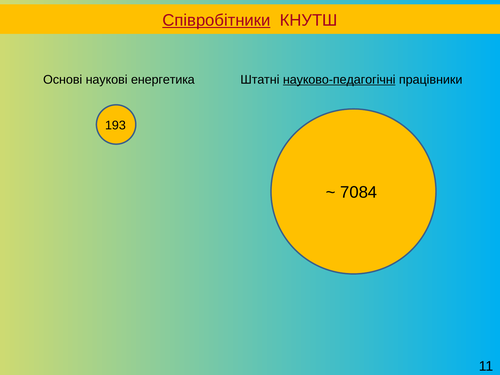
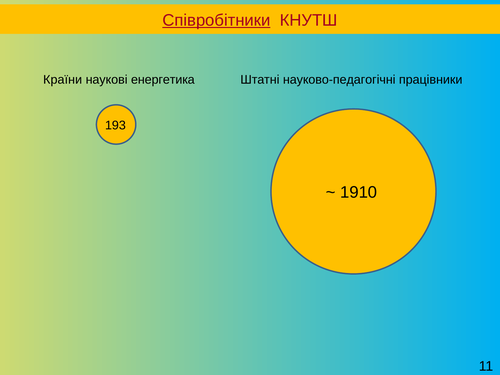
Основі: Основі -> Країни
науково-педагогічні underline: present -> none
7084: 7084 -> 1910
